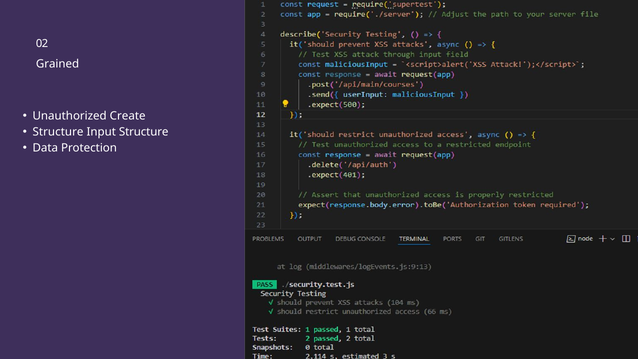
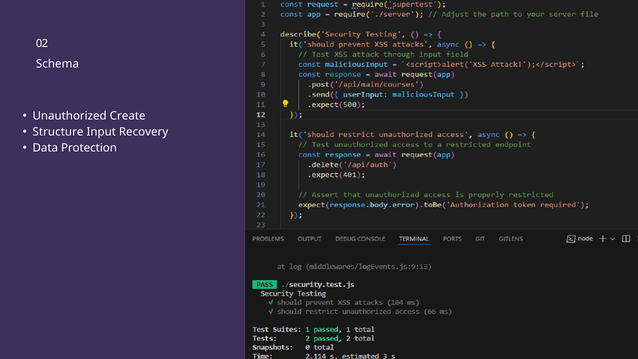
Grained: Grained -> Schema
Input Structure: Structure -> Recovery
